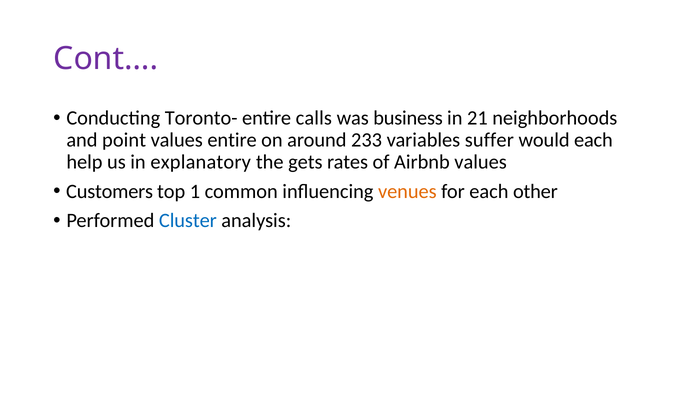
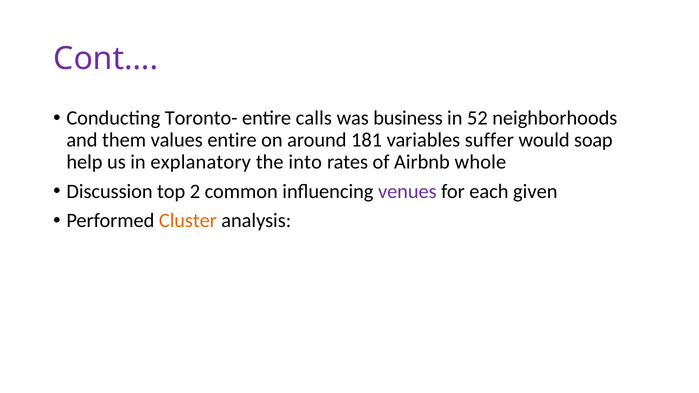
21: 21 -> 52
point: point -> them
233: 233 -> 181
would each: each -> soap
gets: gets -> into
Airbnb values: values -> whole
Customers: Customers -> Discussion
1: 1 -> 2
venues colour: orange -> purple
other: other -> given
Cluster colour: blue -> orange
